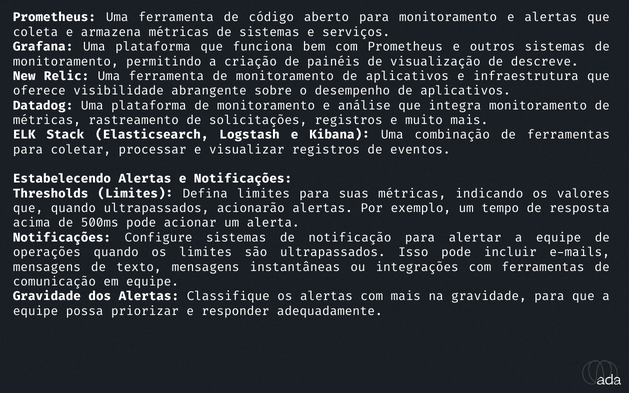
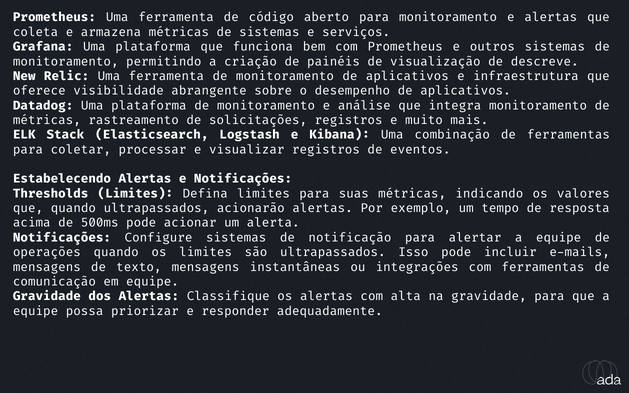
com mais: mais -> alta
